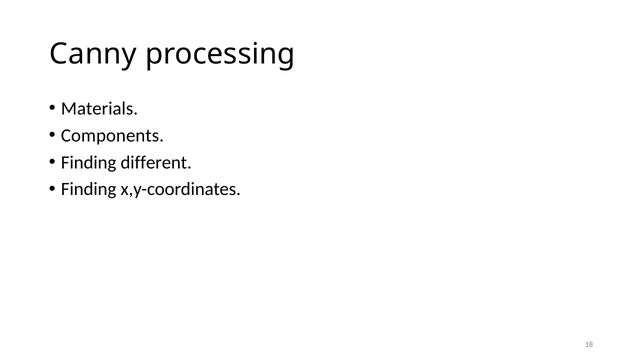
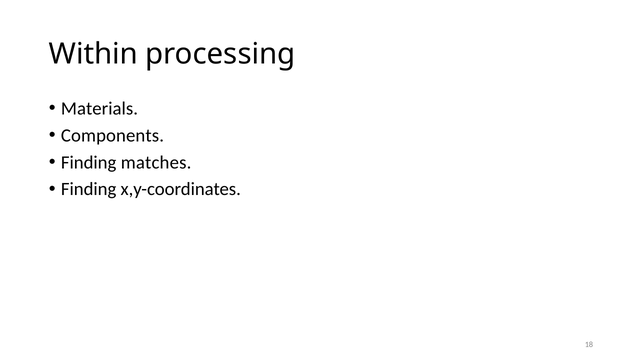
Canny: Canny -> Within
different: different -> matches
